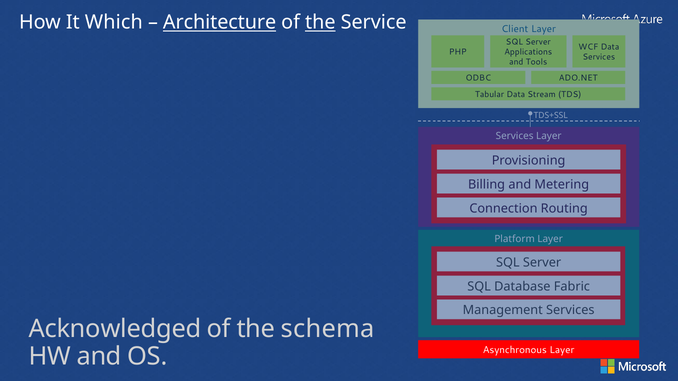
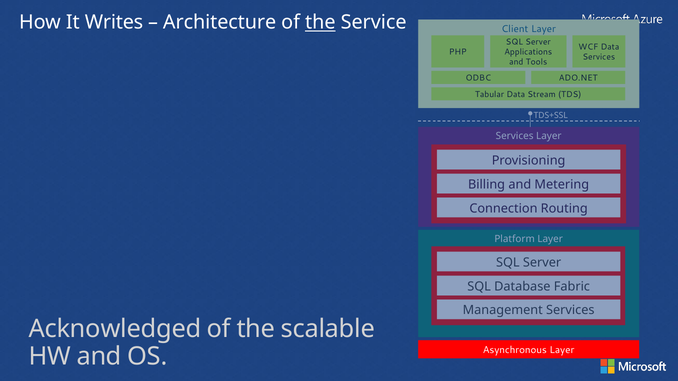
Which: Which -> Writes
Architecture underline: present -> none
schema: schema -> scalable
